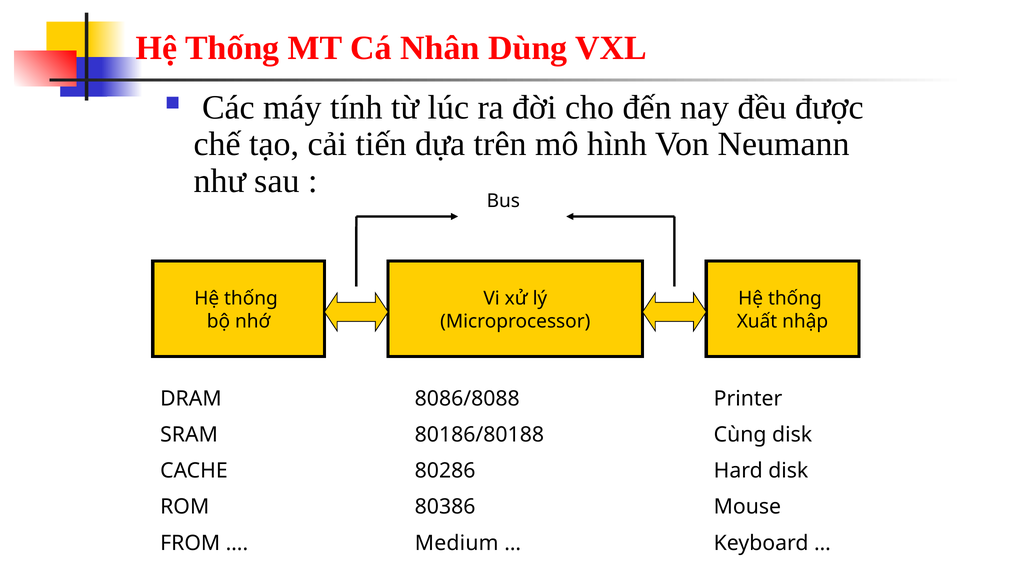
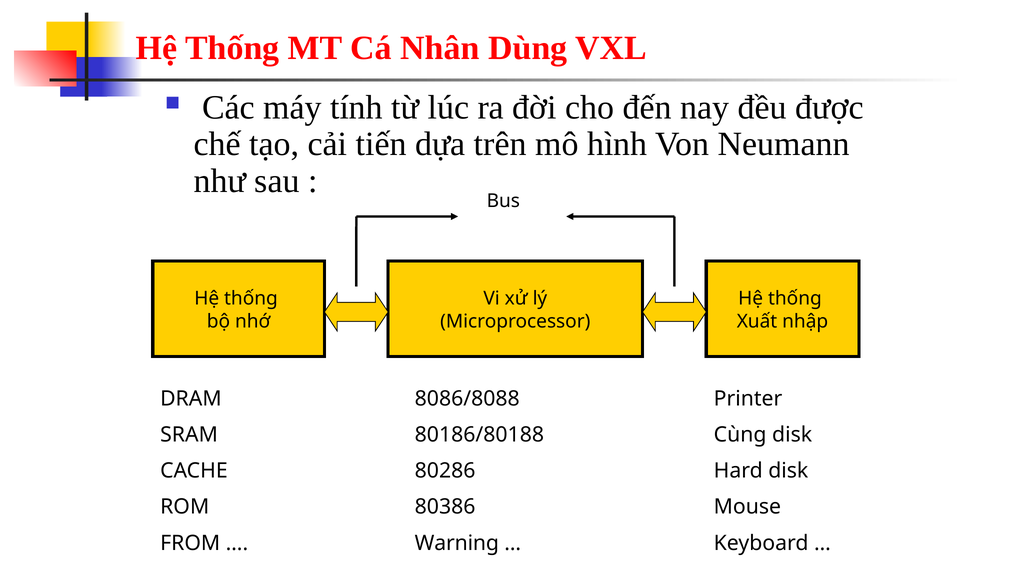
Medium: Medium -> Warning
